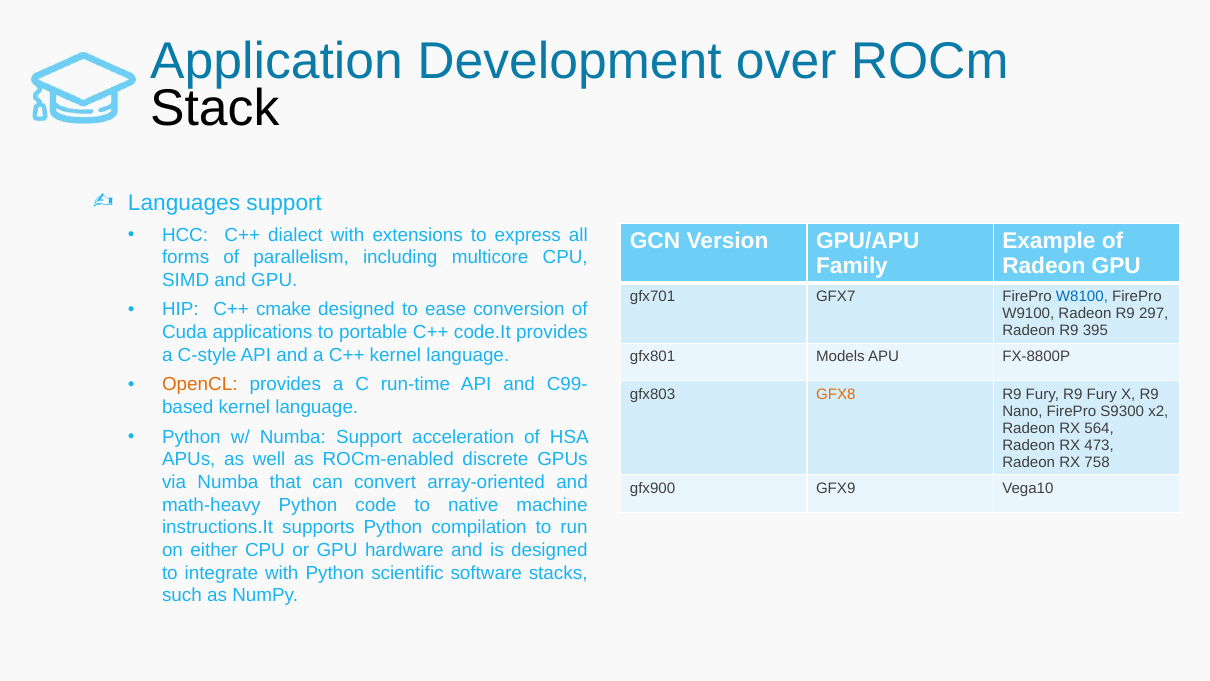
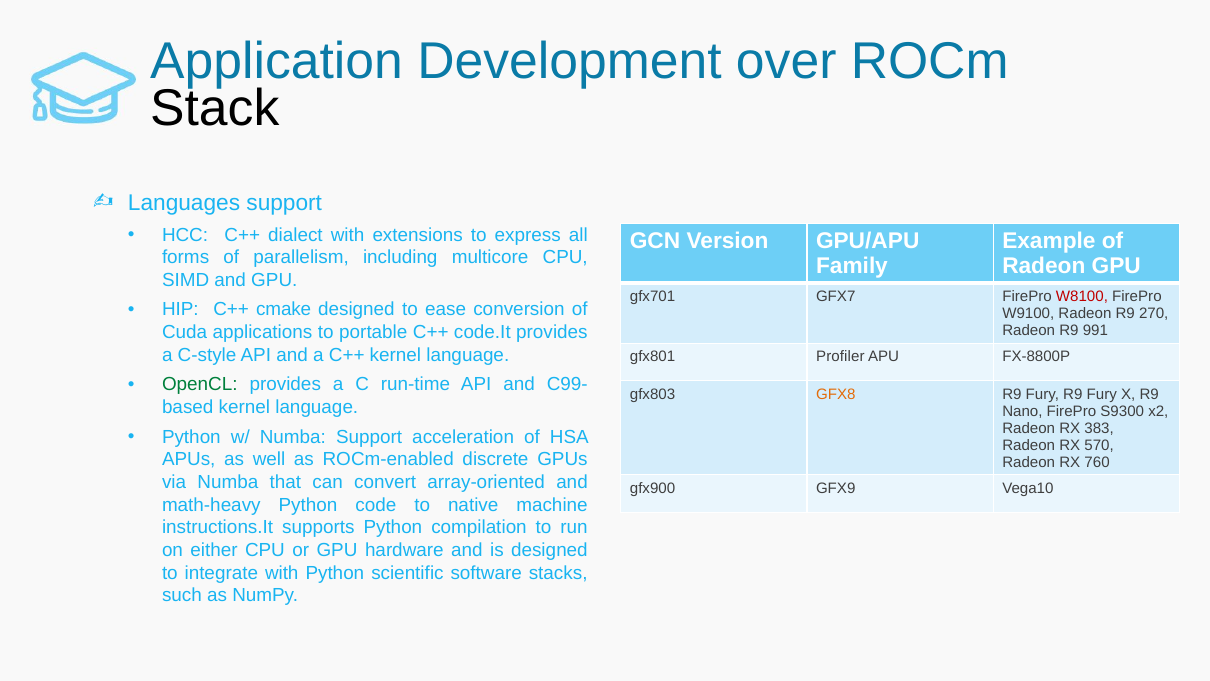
W8100 colour: blue -> red
297: 297 -> 270
395: 395 -> 991
Models: Models -> Profiler
OpenCL colour: orange -> green
564: 564 -> 383
473: 473 -> 570
758: 758 -> 760
